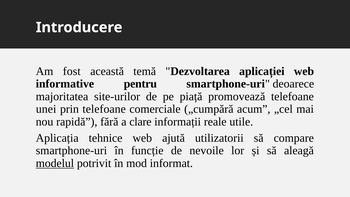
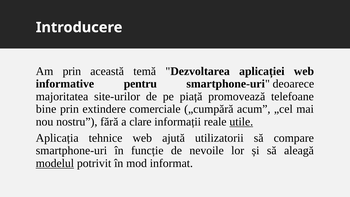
Am fost: fost -> prin
unei: unei -> bine
prin telefoane: telefoane -> extindere
rapidă: rapidă -> nostru
utile underline: none -> present
